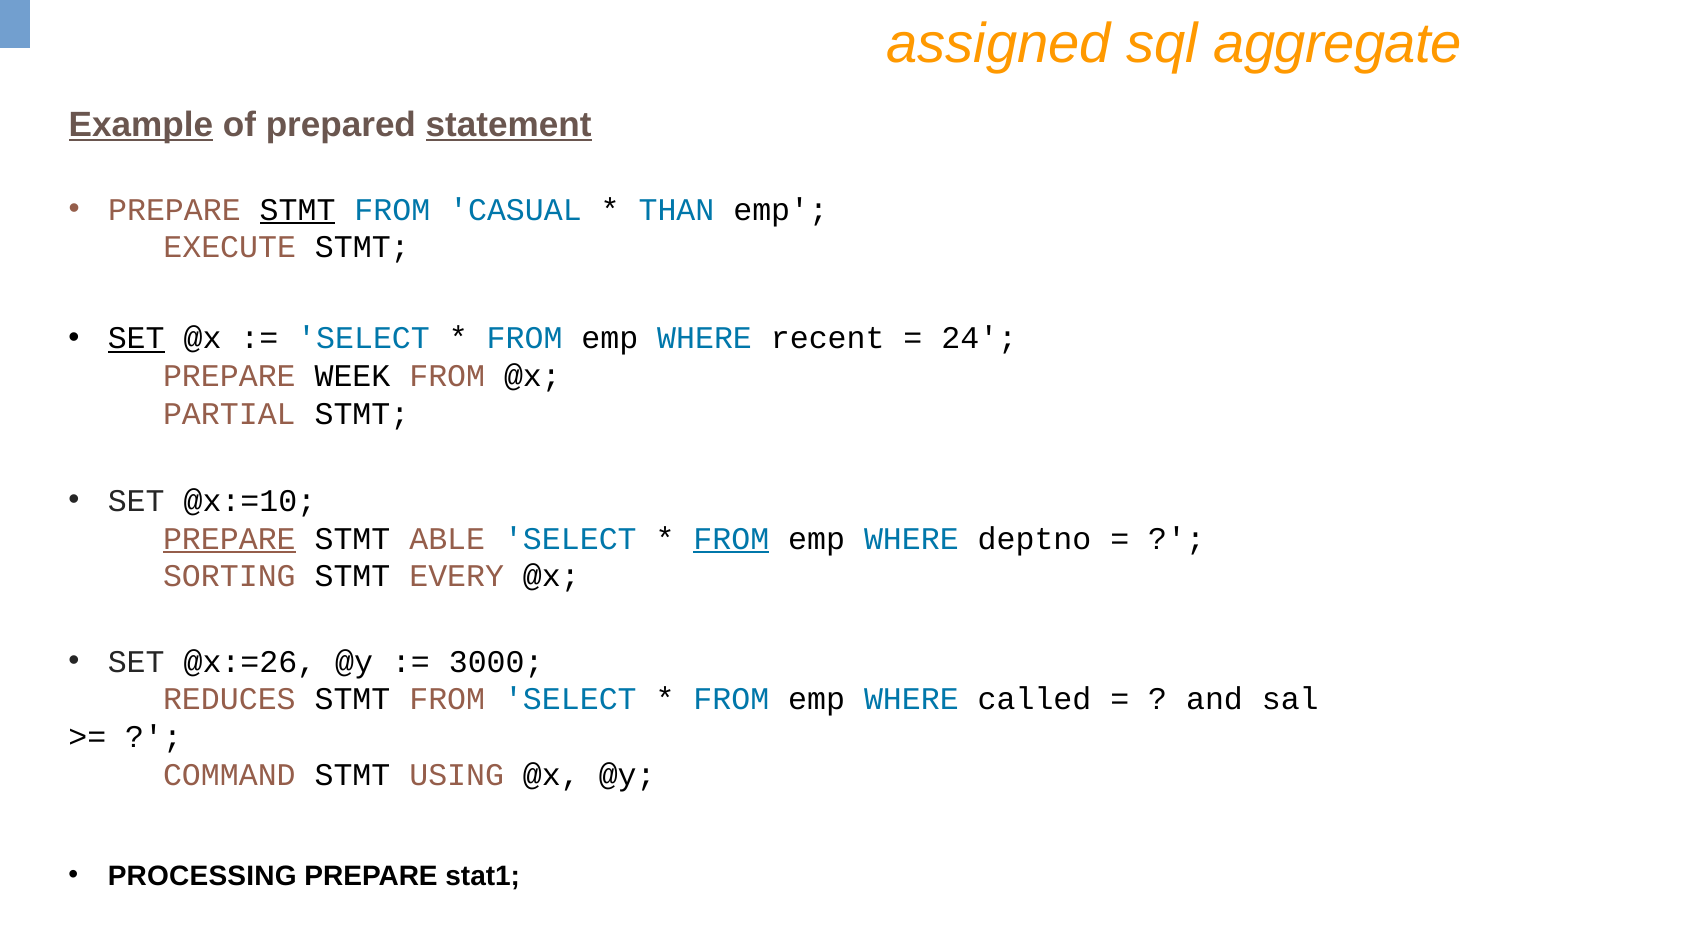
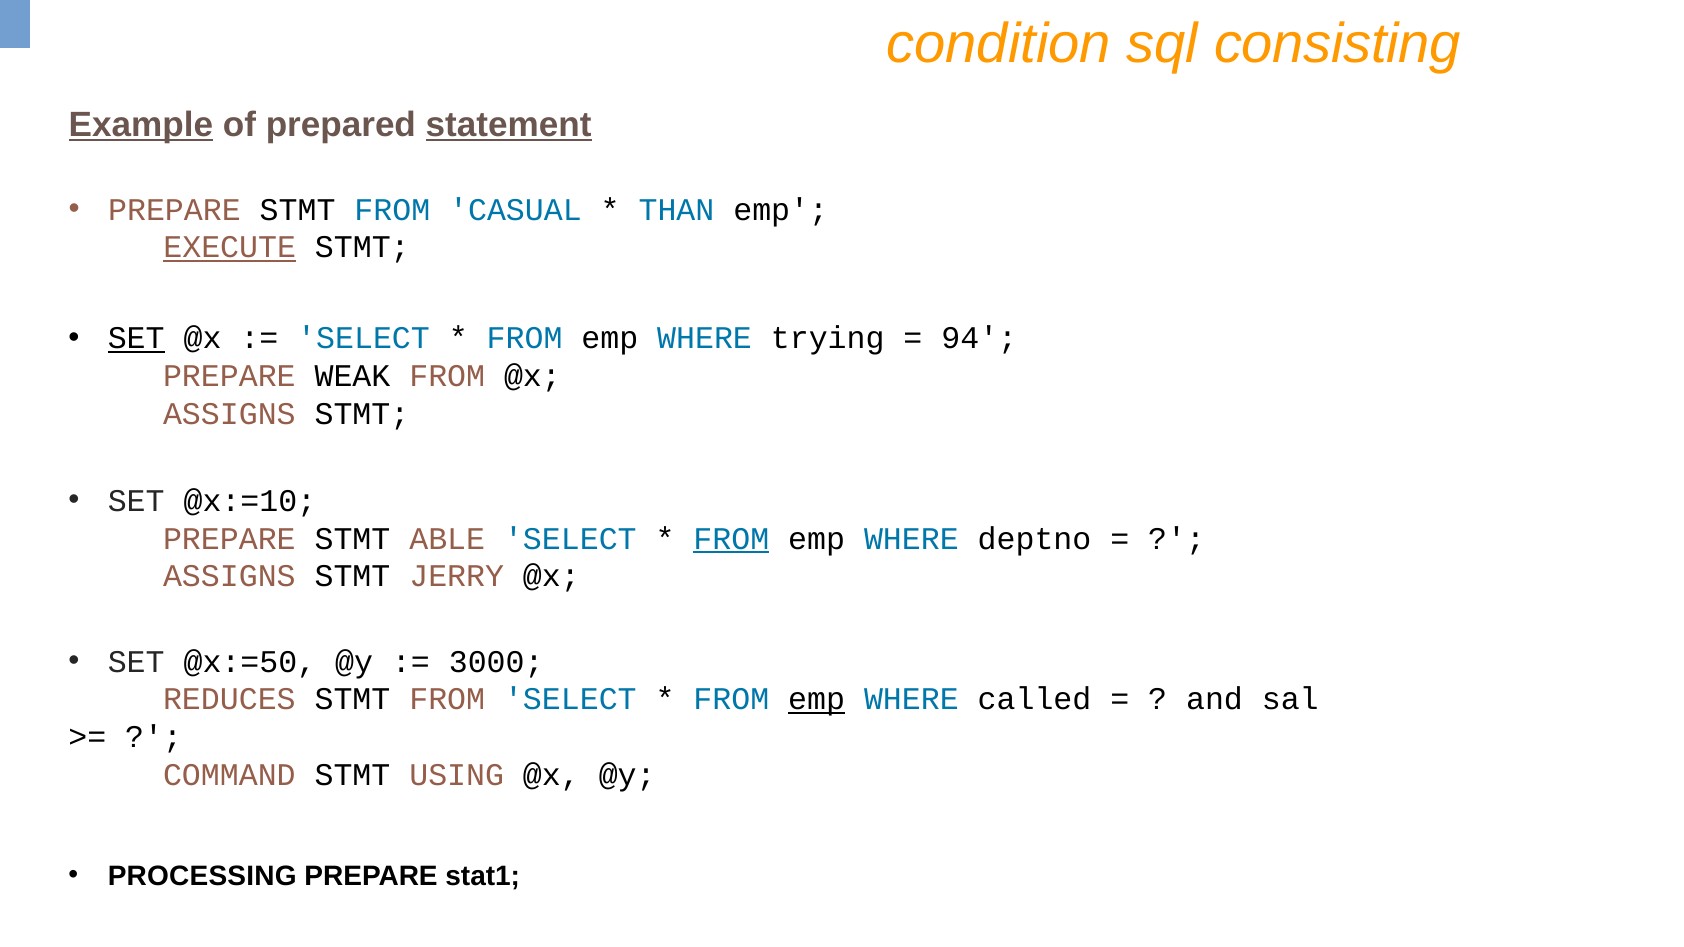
assigned: assigned -> condition
aggregate: aggregate -> consisting
STMT at (298, 210) underline: present -> none
EXECUTE underline: none -> present
recent: recent -> trying
24: 24 -> 94
WEEK: WEEK -> WEAK
PARTIAL at (229, 414): PARTIAL -> ASSIGNS
PREPARE at (229, 539) underline: present -> none
SORTING at (229, 577): SORTING -> ASSIGNS
EVERY: EVERY -> JERRY
@x:=26: @x:=26 -> @x:=50
emp at (817, 700) underline: none -> present
